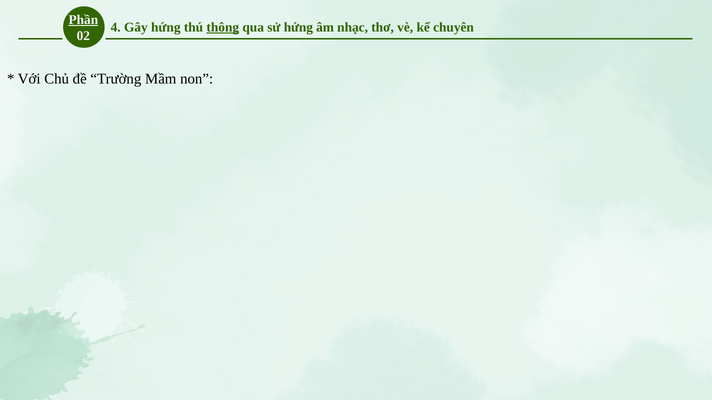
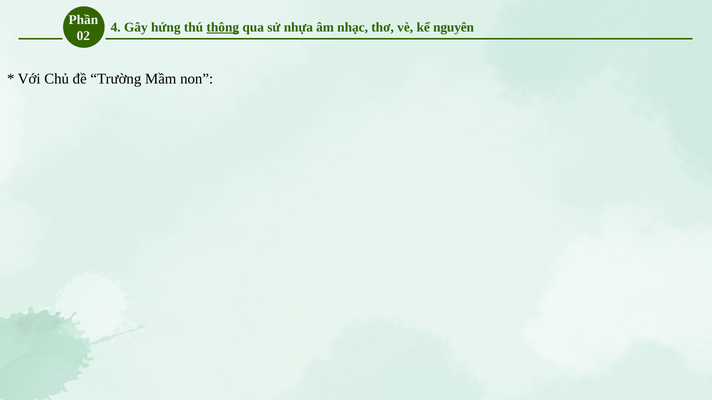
Phần underline: present -> none
sử hứng: hứng -> nhựa
chuyên: chuyên -> nguyên
